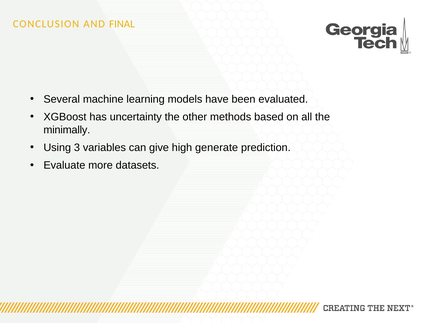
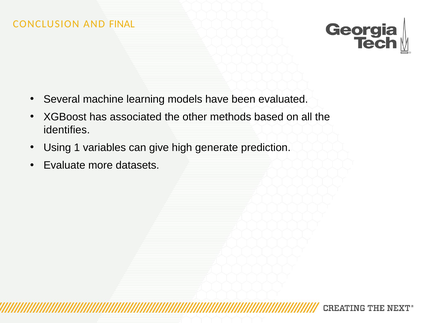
uncertainty: uncertainty -> associated
minimally: minimally -> identifies
3: 3 -> 1
